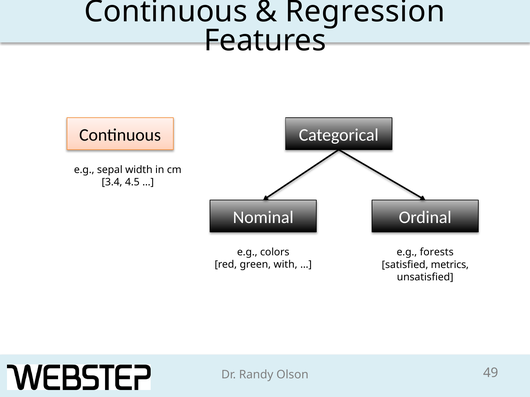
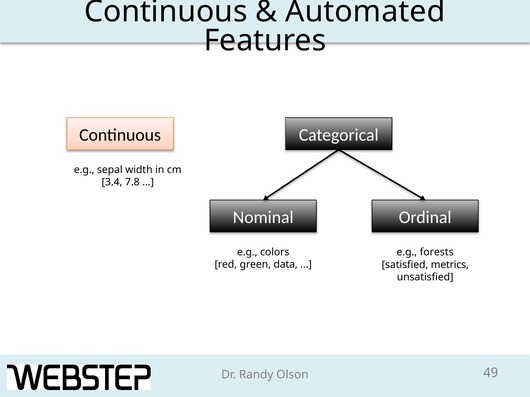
Regression: Regression -> Automated
4.5: 4.5 -> 7.8
with: with -> data
